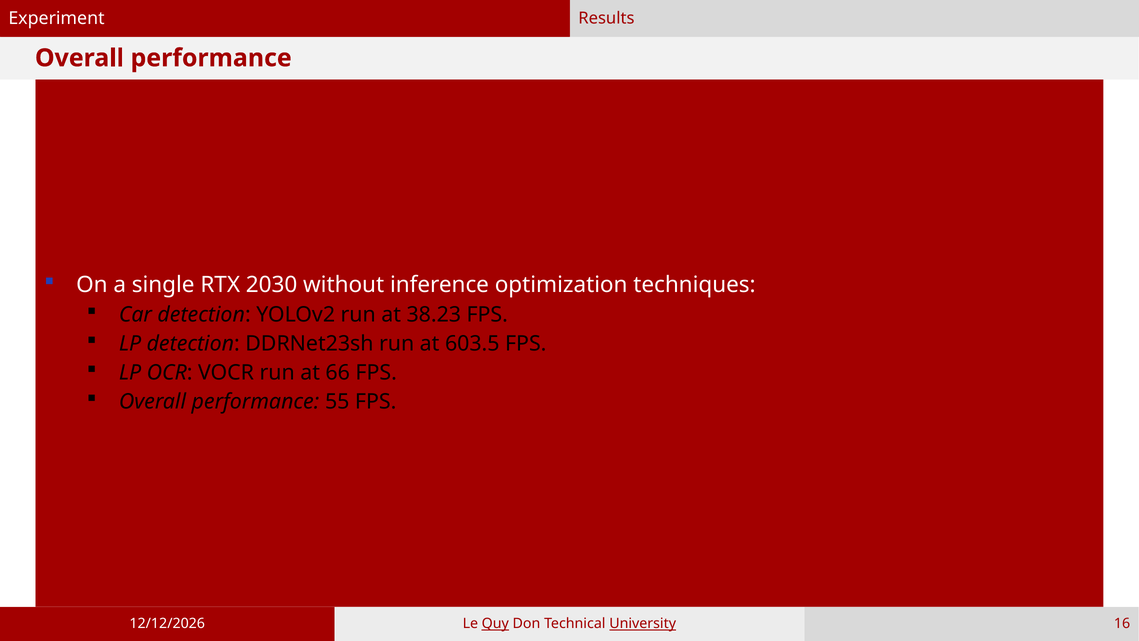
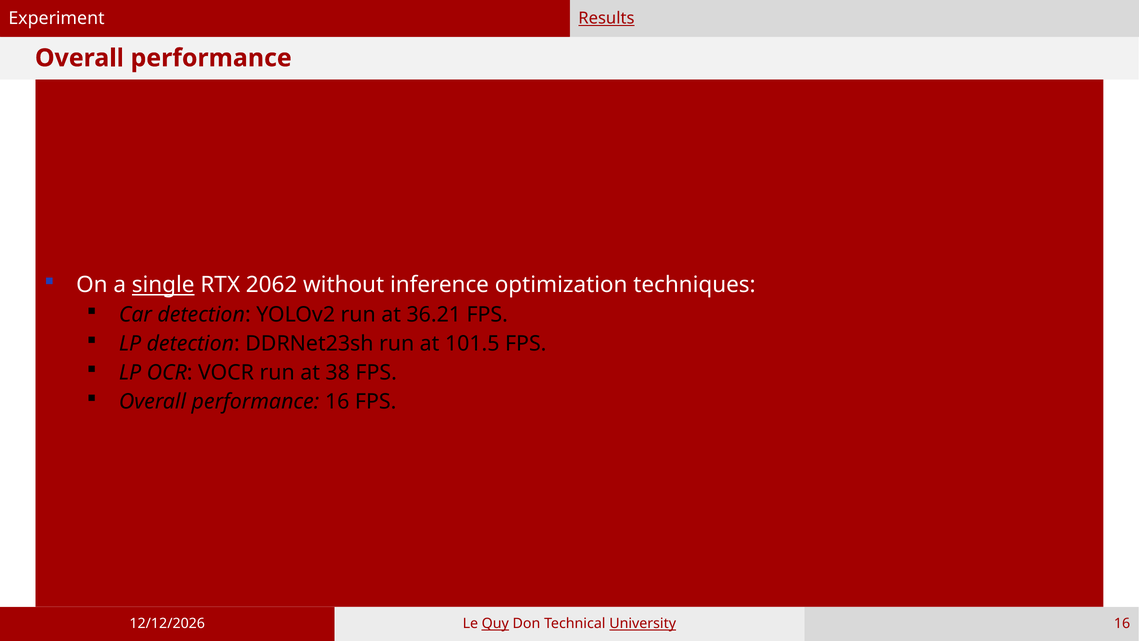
Results underline: none -> present
single underline: none -> present
2030: 2030 -> 2062
38.23: 38.23 -> 36.21
603.5: 603.5 -> 101.5
66: 66 -> 38
performance 55: 55 -> 16
